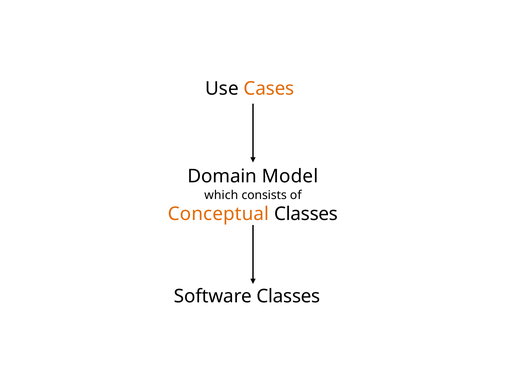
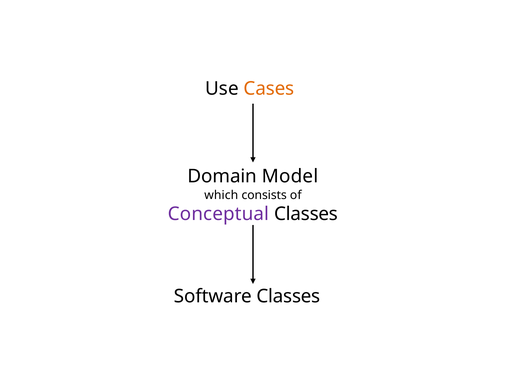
Conceptual colour: orange -> purple
